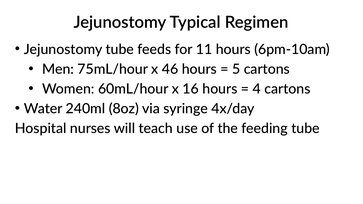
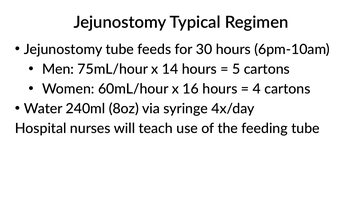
11: 11 -> 30
46: 46 -> 14
